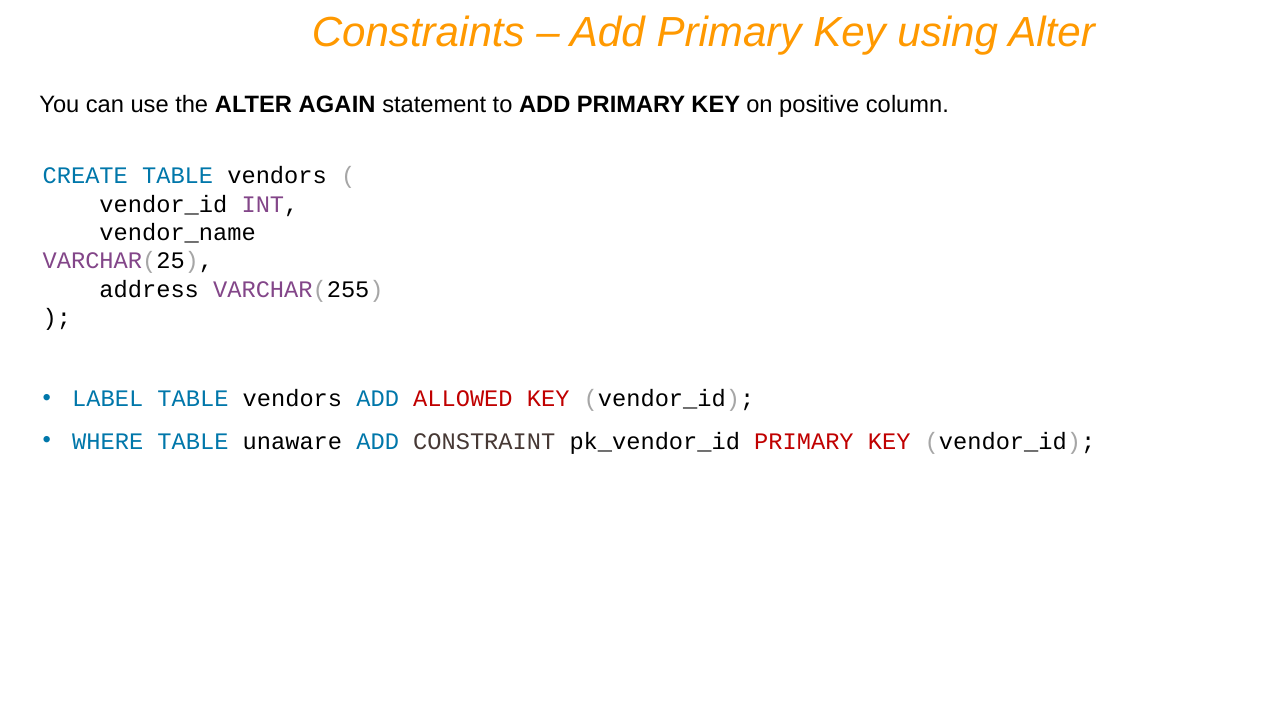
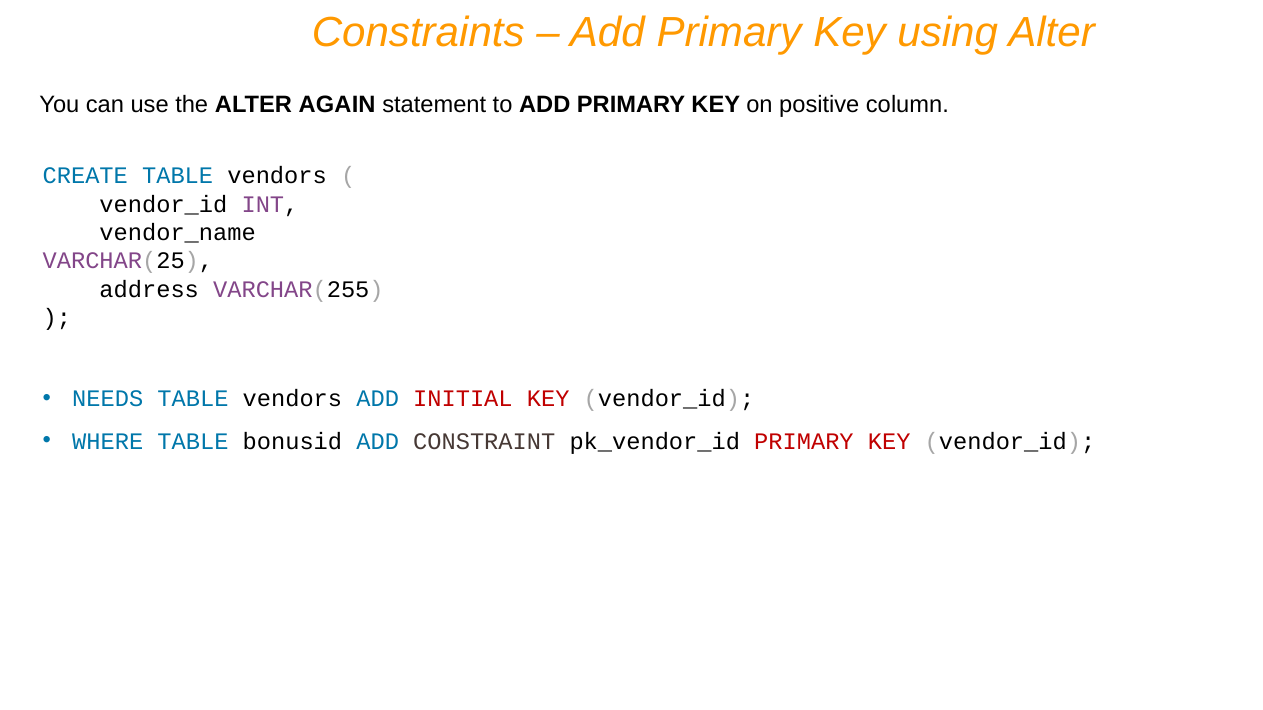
LABEL: LABEL -> NEEDS
ALLOWED: ALLOWED -> INITIAL
unaware: unaware -> bonusid
